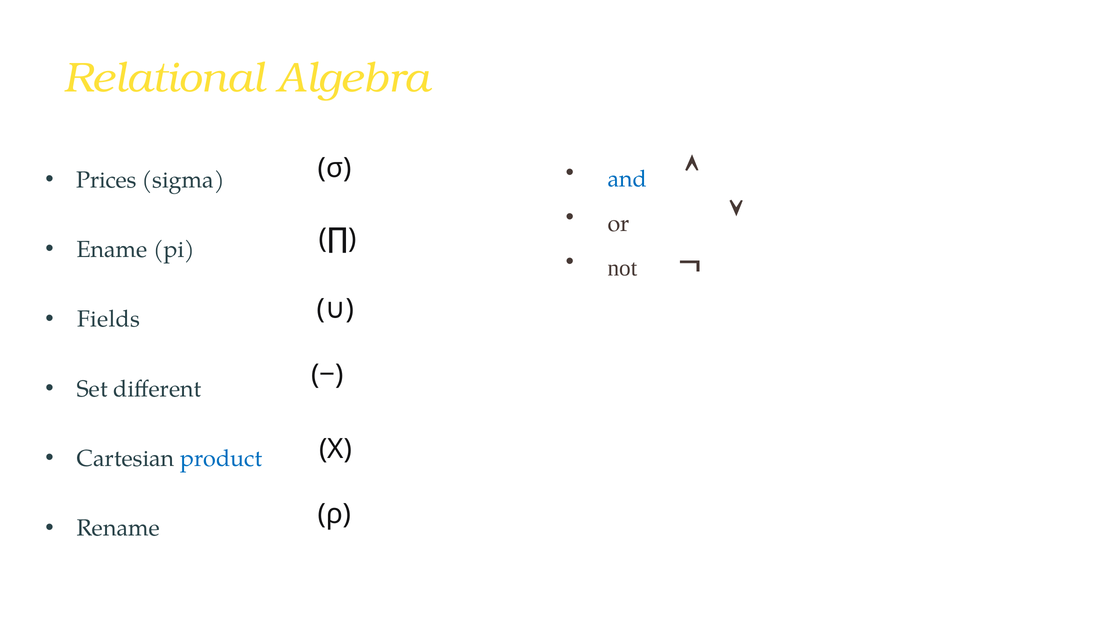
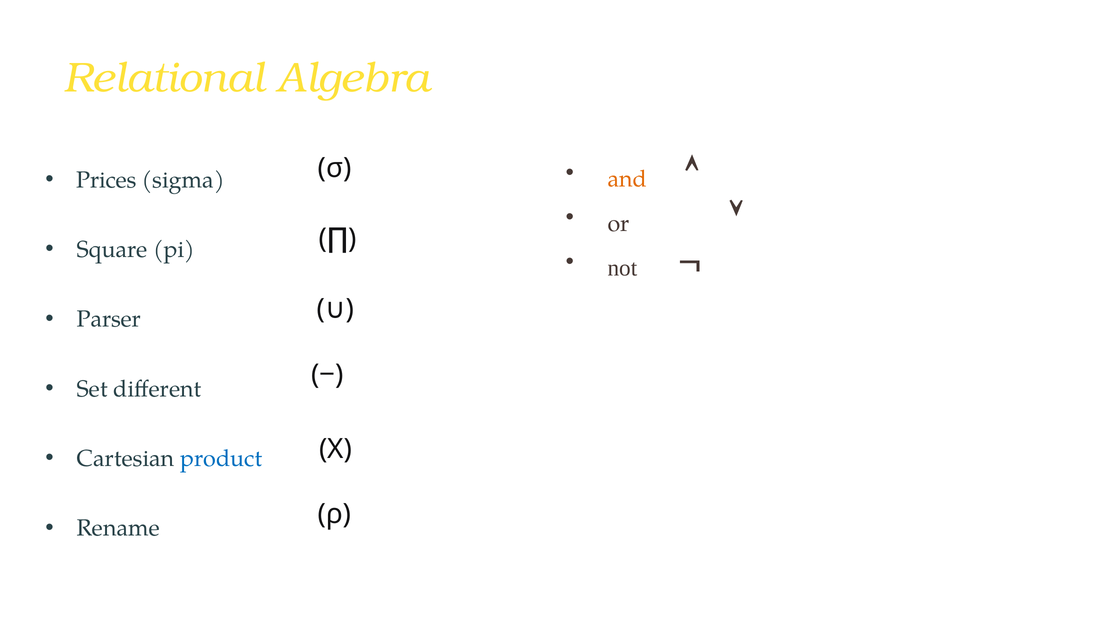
and colour: blue -> orange
Ename: Ename -> Square
Fields: Fields -> Parser
